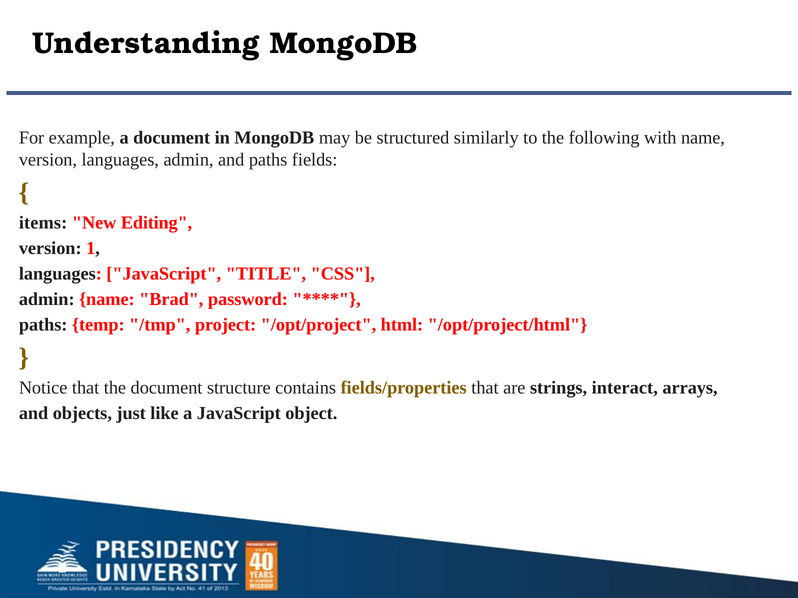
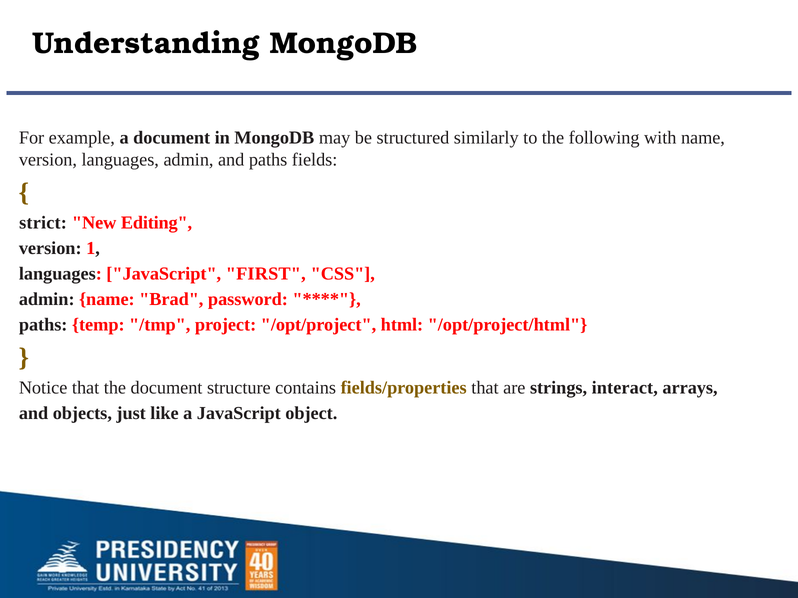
items: items -> strict
TITLE: TITLE -> FIRST
